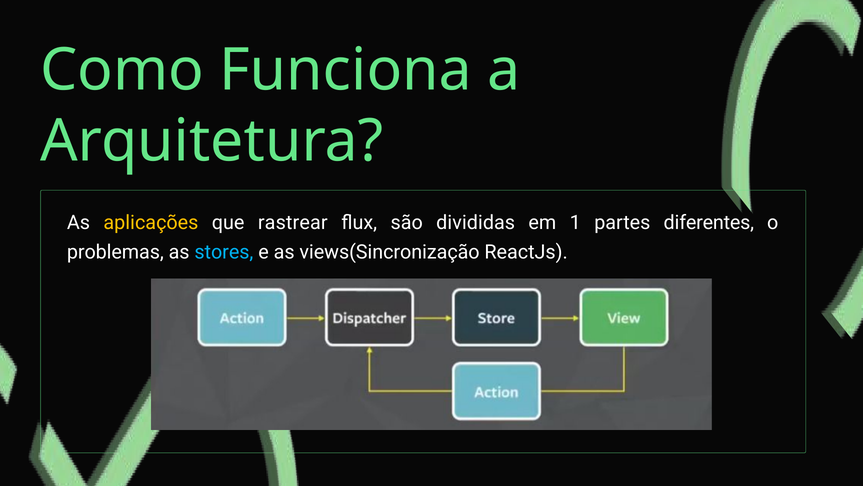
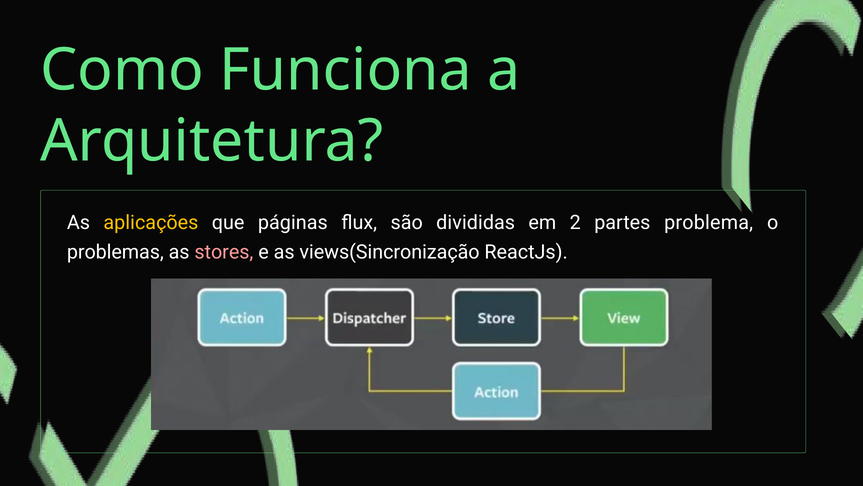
rastrear: rastrear -> páginas
1: 1 -> 2
diferentes: diferentes -> problema
stores colour: light blue -> pink
